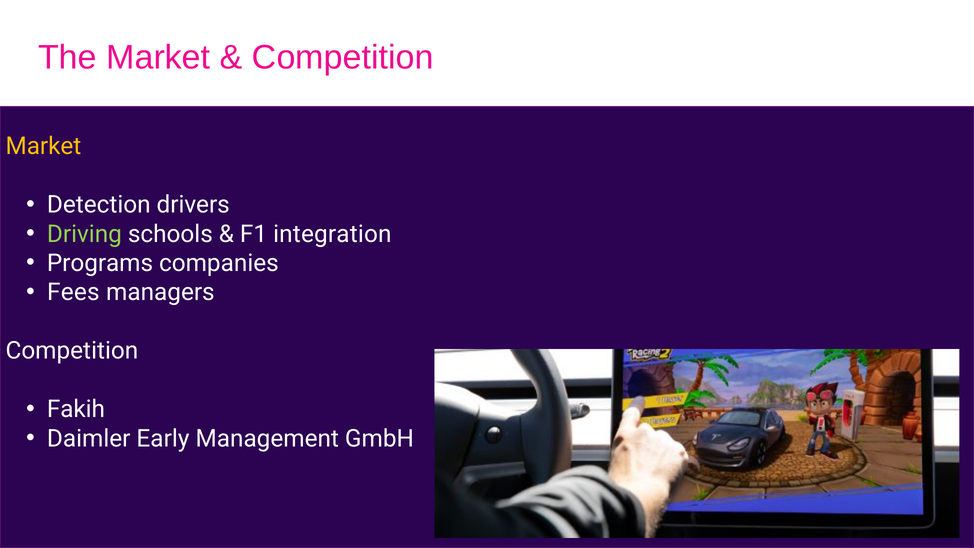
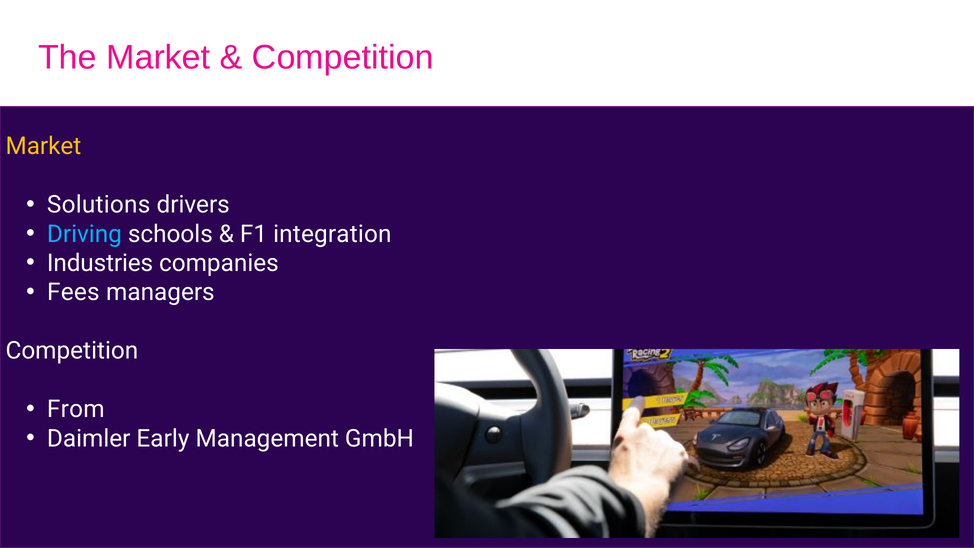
Detection: Detection -> Solutions
Driving colour: light green -> light blue
Programs: Programs -> Industries
Fakih: Fakih -> From
